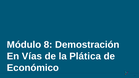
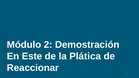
8: 8 -> 2
Vías: Vías -> Este
Económico: Económico -> Reaccionar
